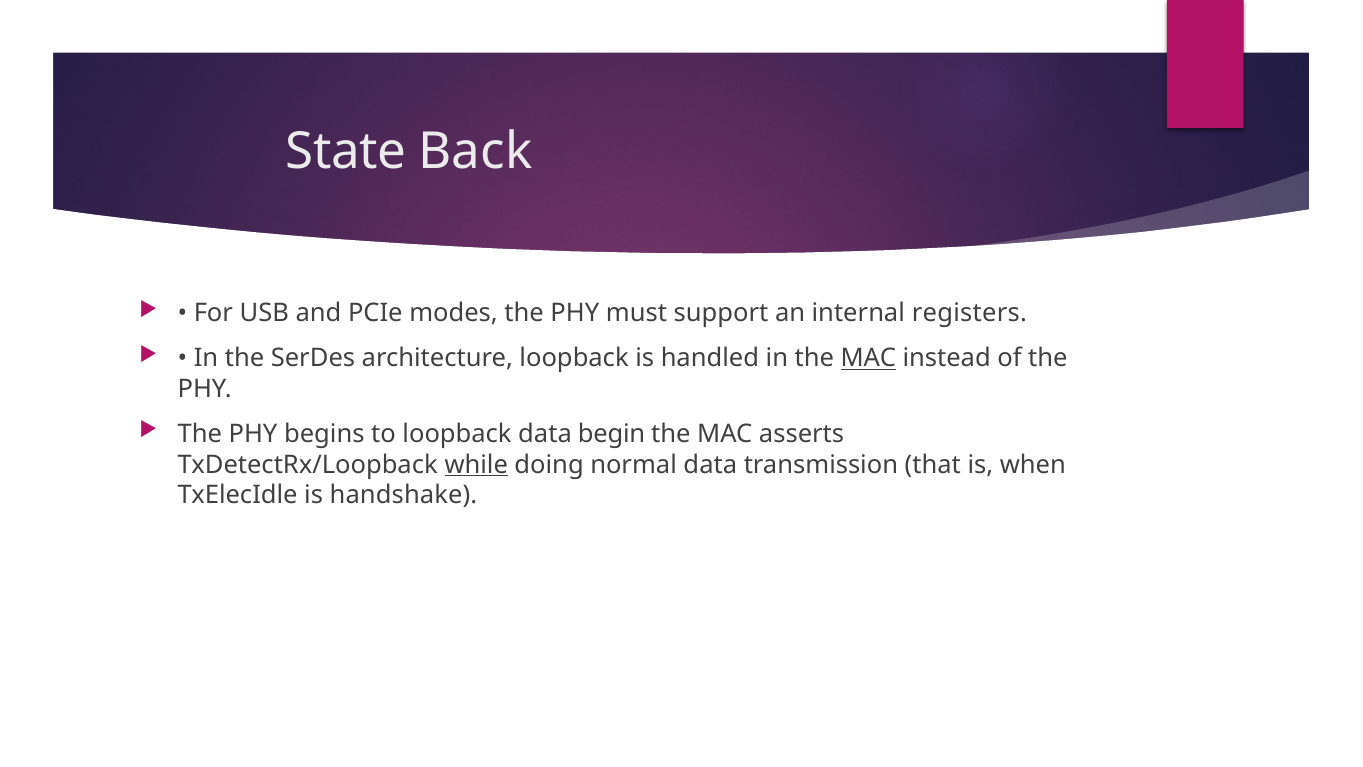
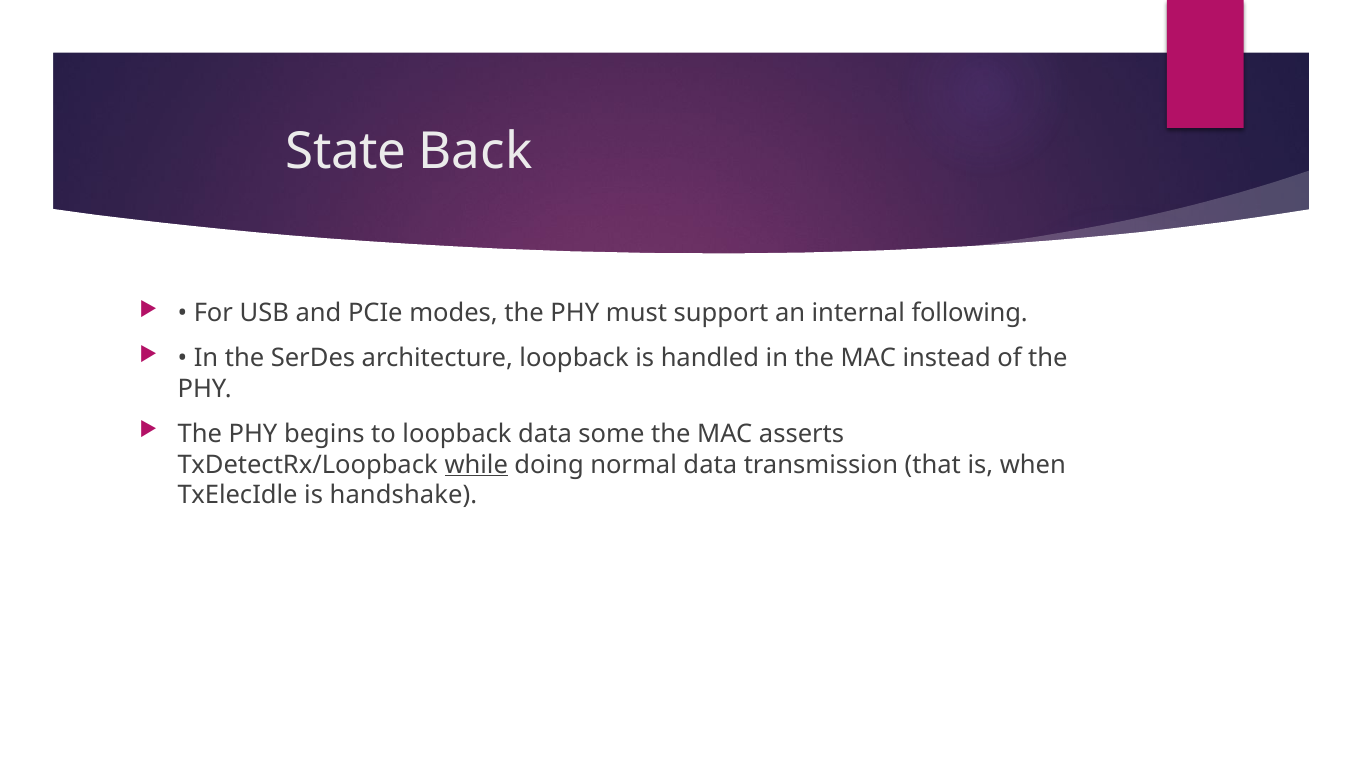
registers: registers -> following
MAC at (868, 358) underline: present -> none
begin: begin -> some
